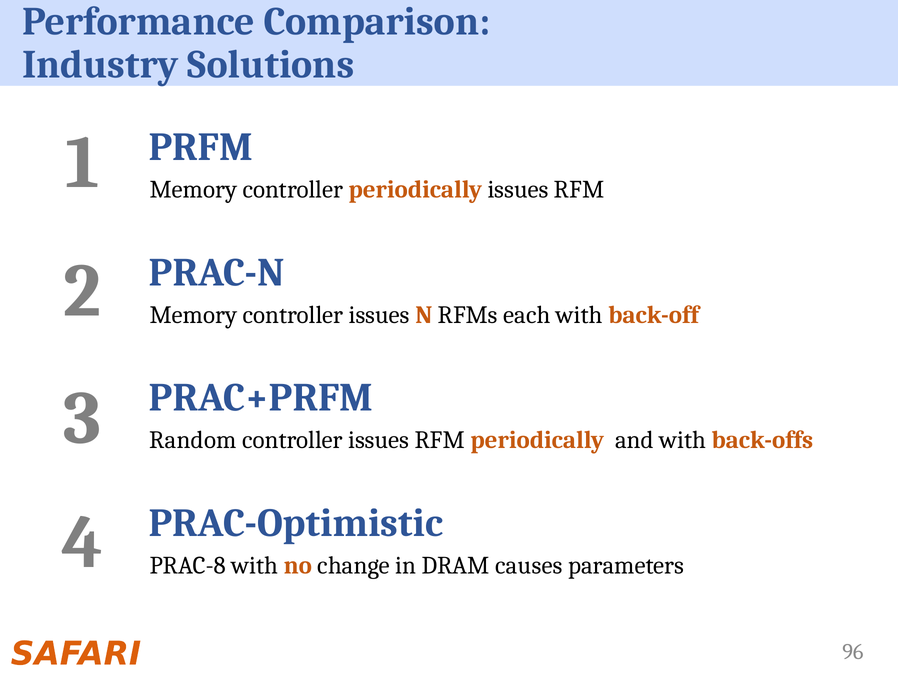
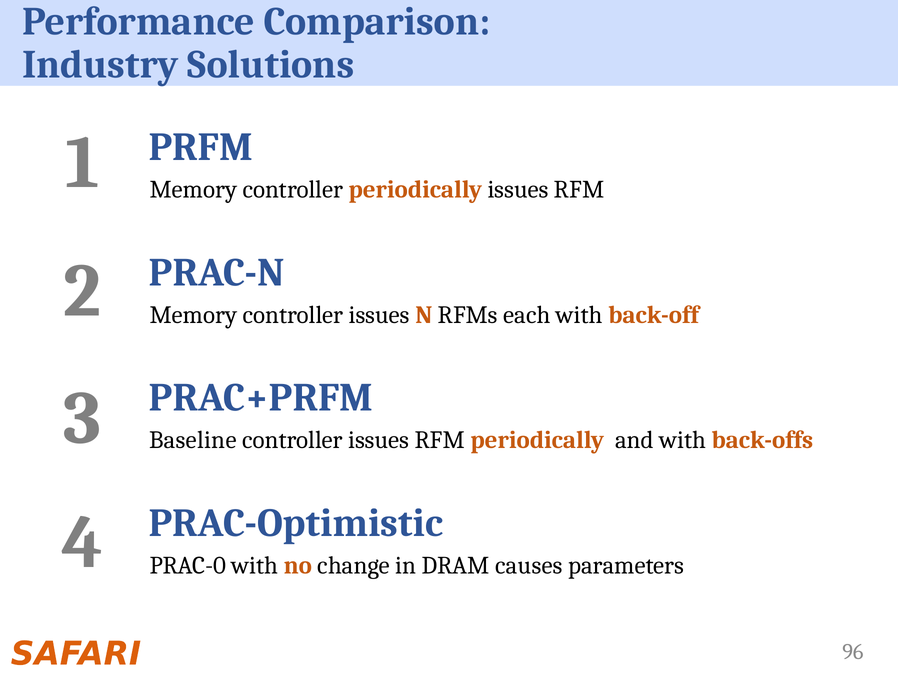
Random: Random -> Baseline
PRAC-8: PRAC-8 -> PRAC-0
